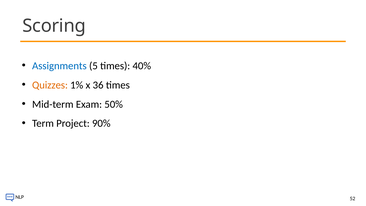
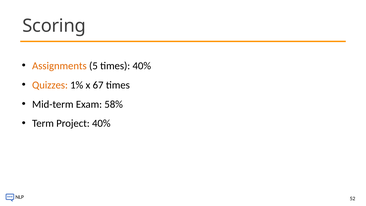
Assignments colour: blue -> orange
36: 36 -> 67
50%: 50% -> 58%
Project 90%: 90% -> 40%
